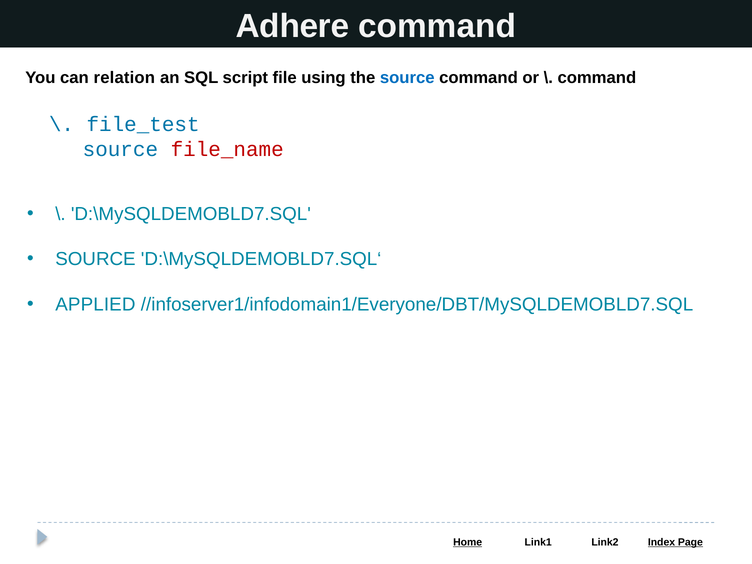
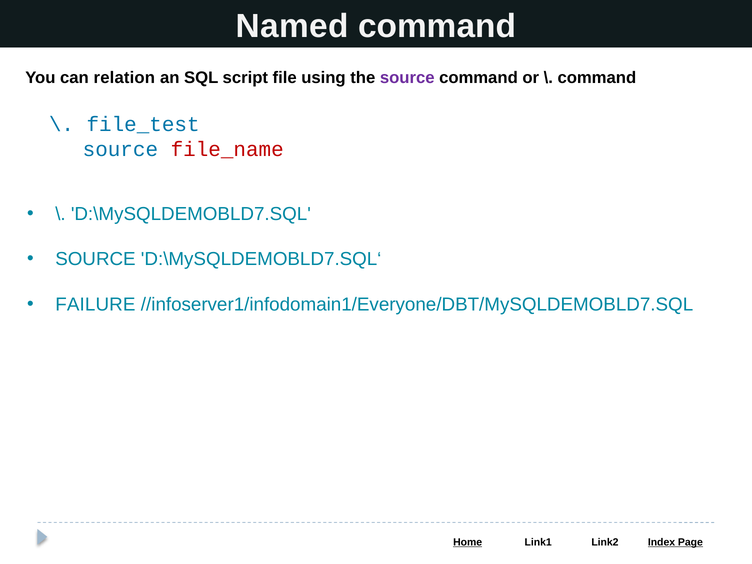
Adhere: Adhere -> Named
source at (407, 78) colour: blue -> purple
APPLIED: APPLIED -> FAILURE
